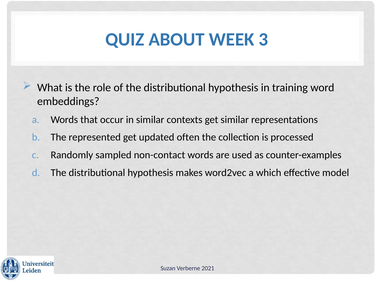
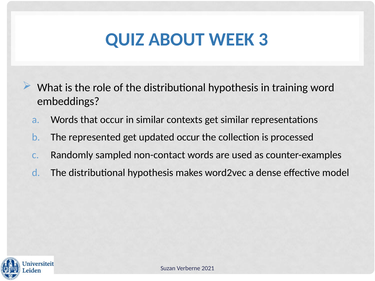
updated often: often -> occur
which: which -> dense
